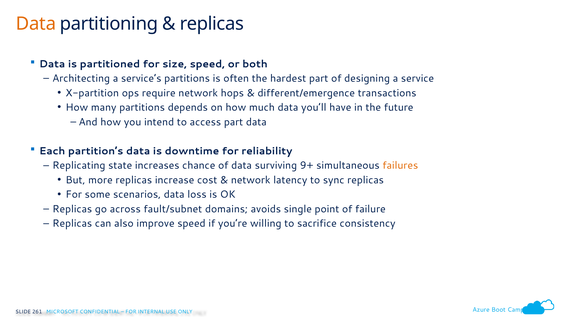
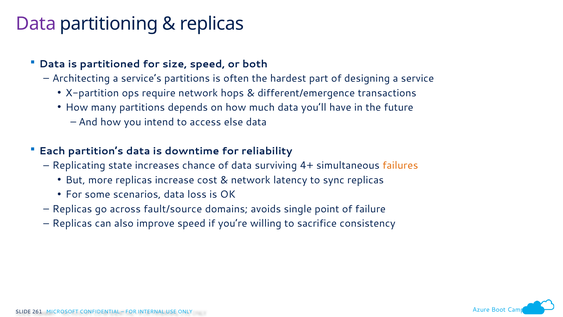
Data at (36, 24) colour: orange -> purple
access part: part -> else
9+: 9+ -> 4+
fault/subnet: fault/subnet -> fault/source
